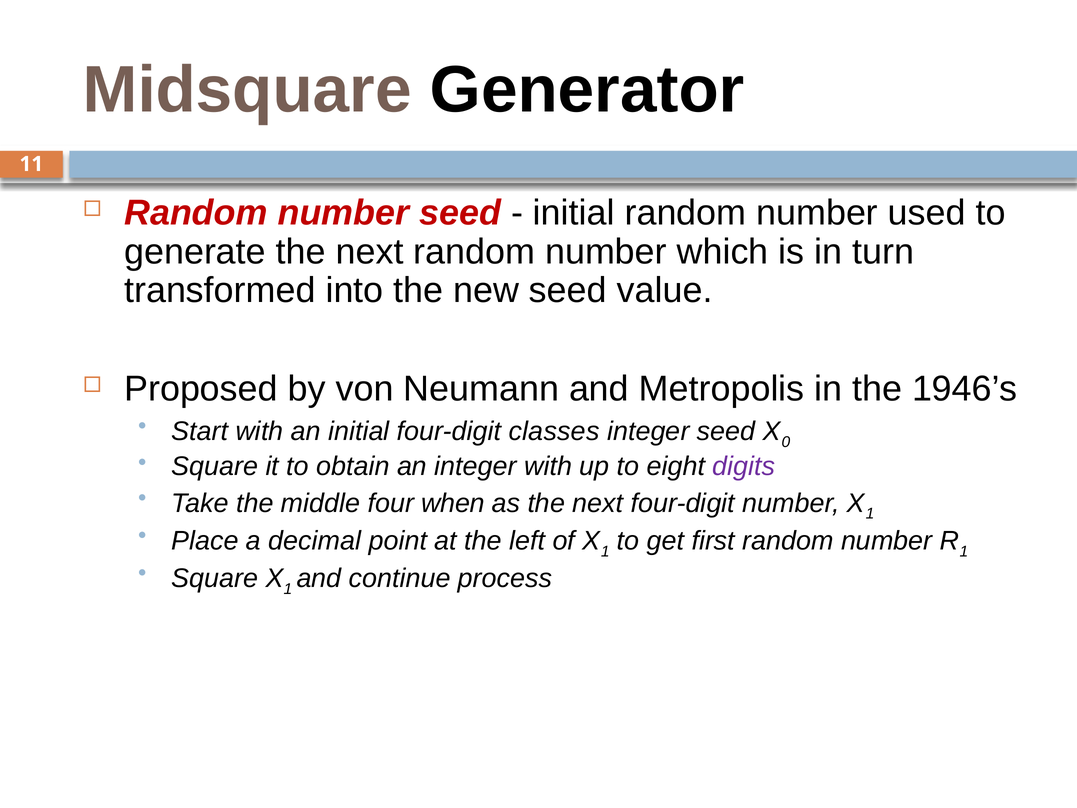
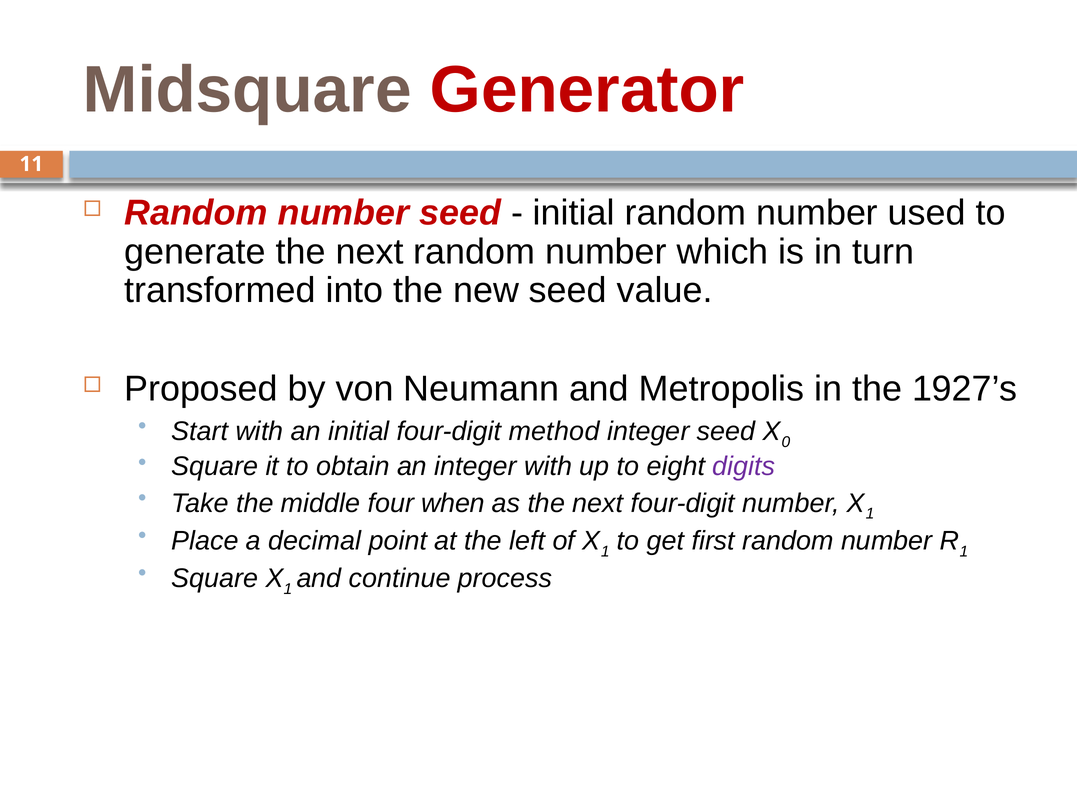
Generator colour: black -> red
1946’s: 1946’s -> 1927’s
classes: classes -> method
